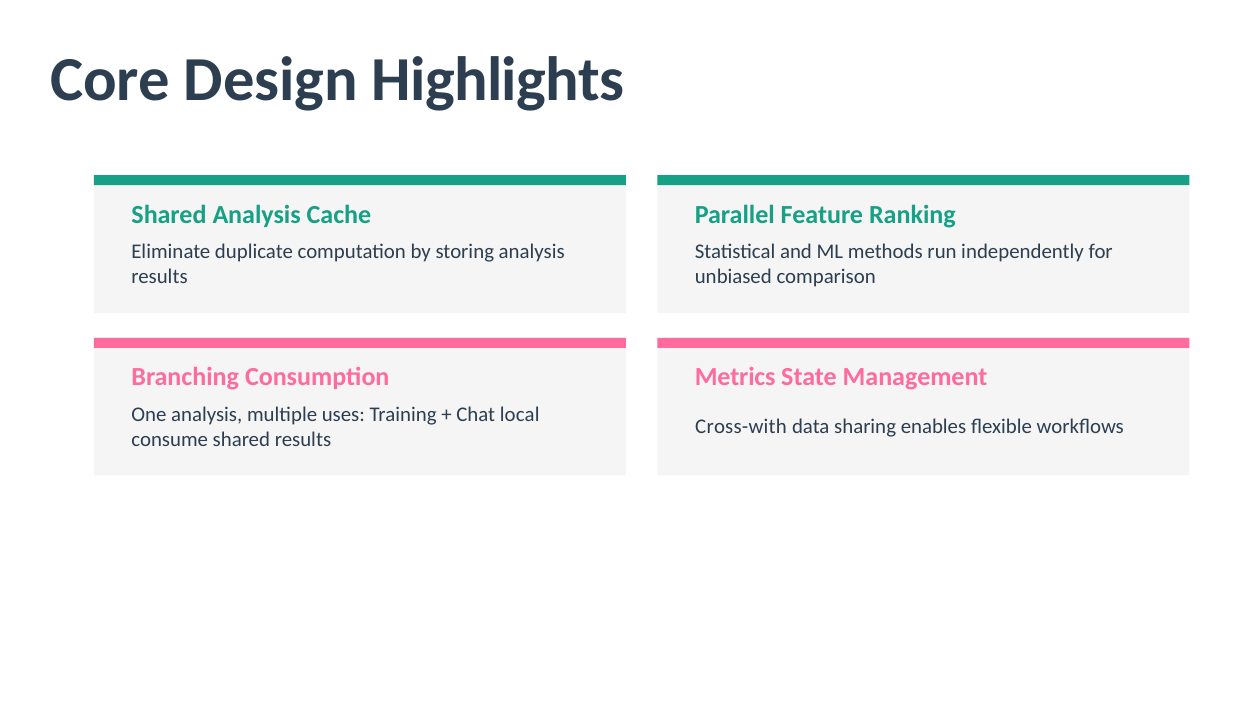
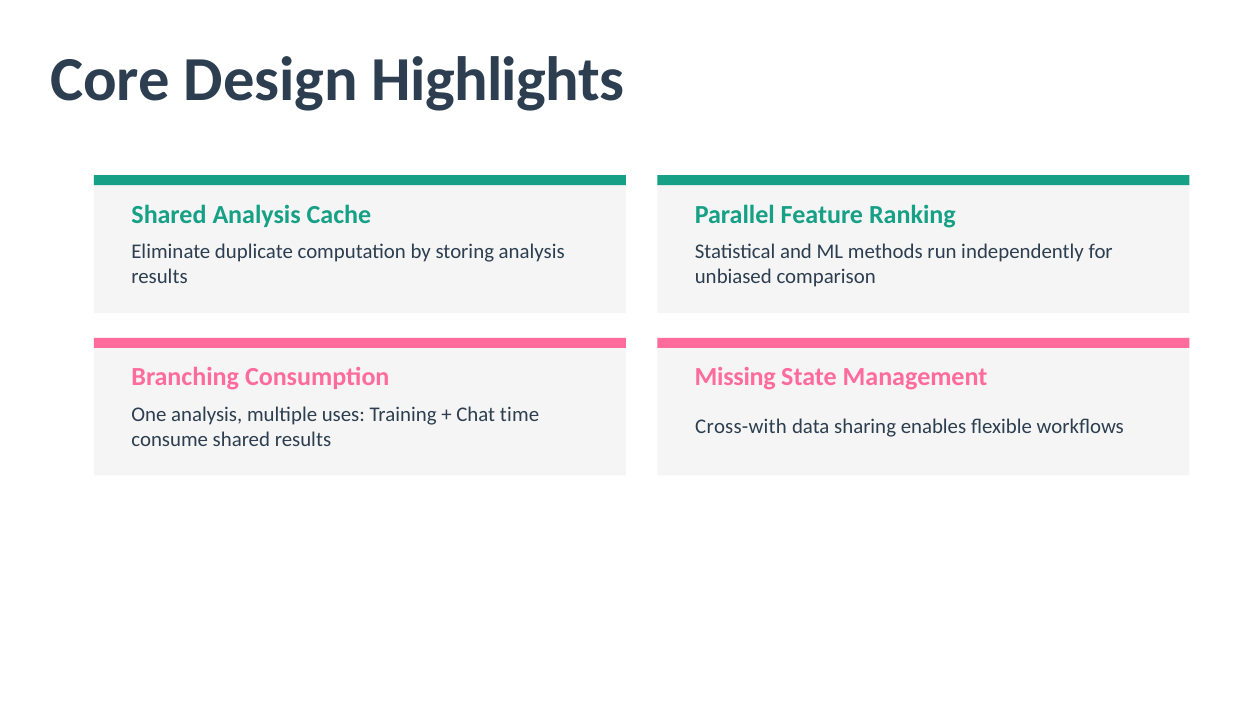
Metrics: Metrics -> Missing
local: local -> time
